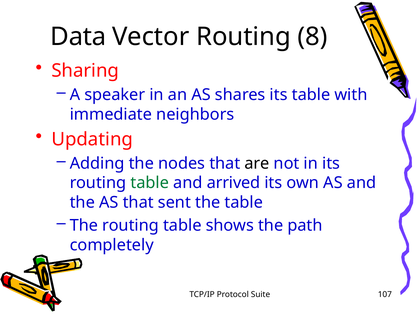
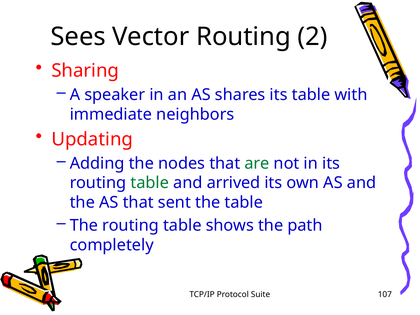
Data: Data -> Sees
8: 8 -> 2
are colour: black -> green
